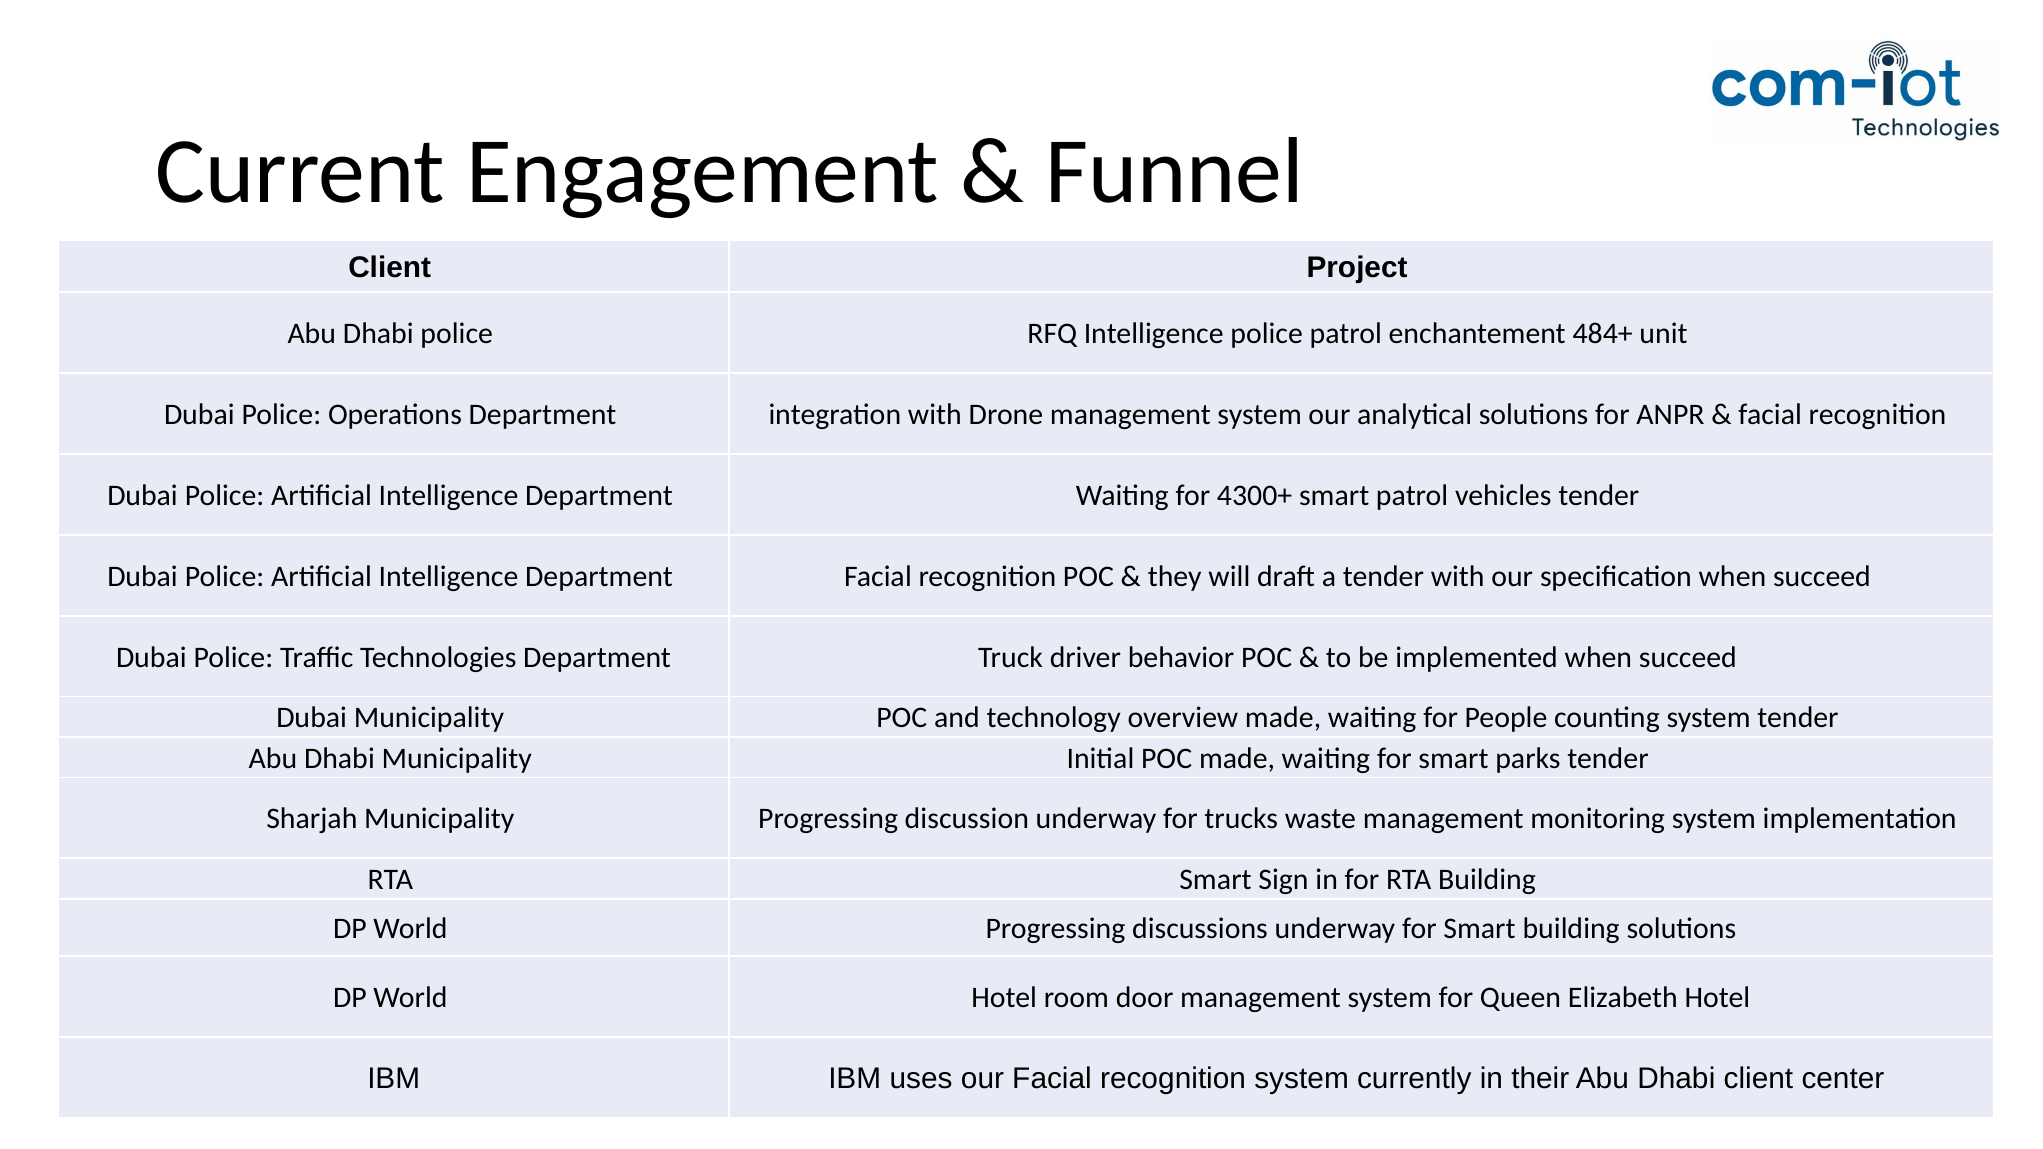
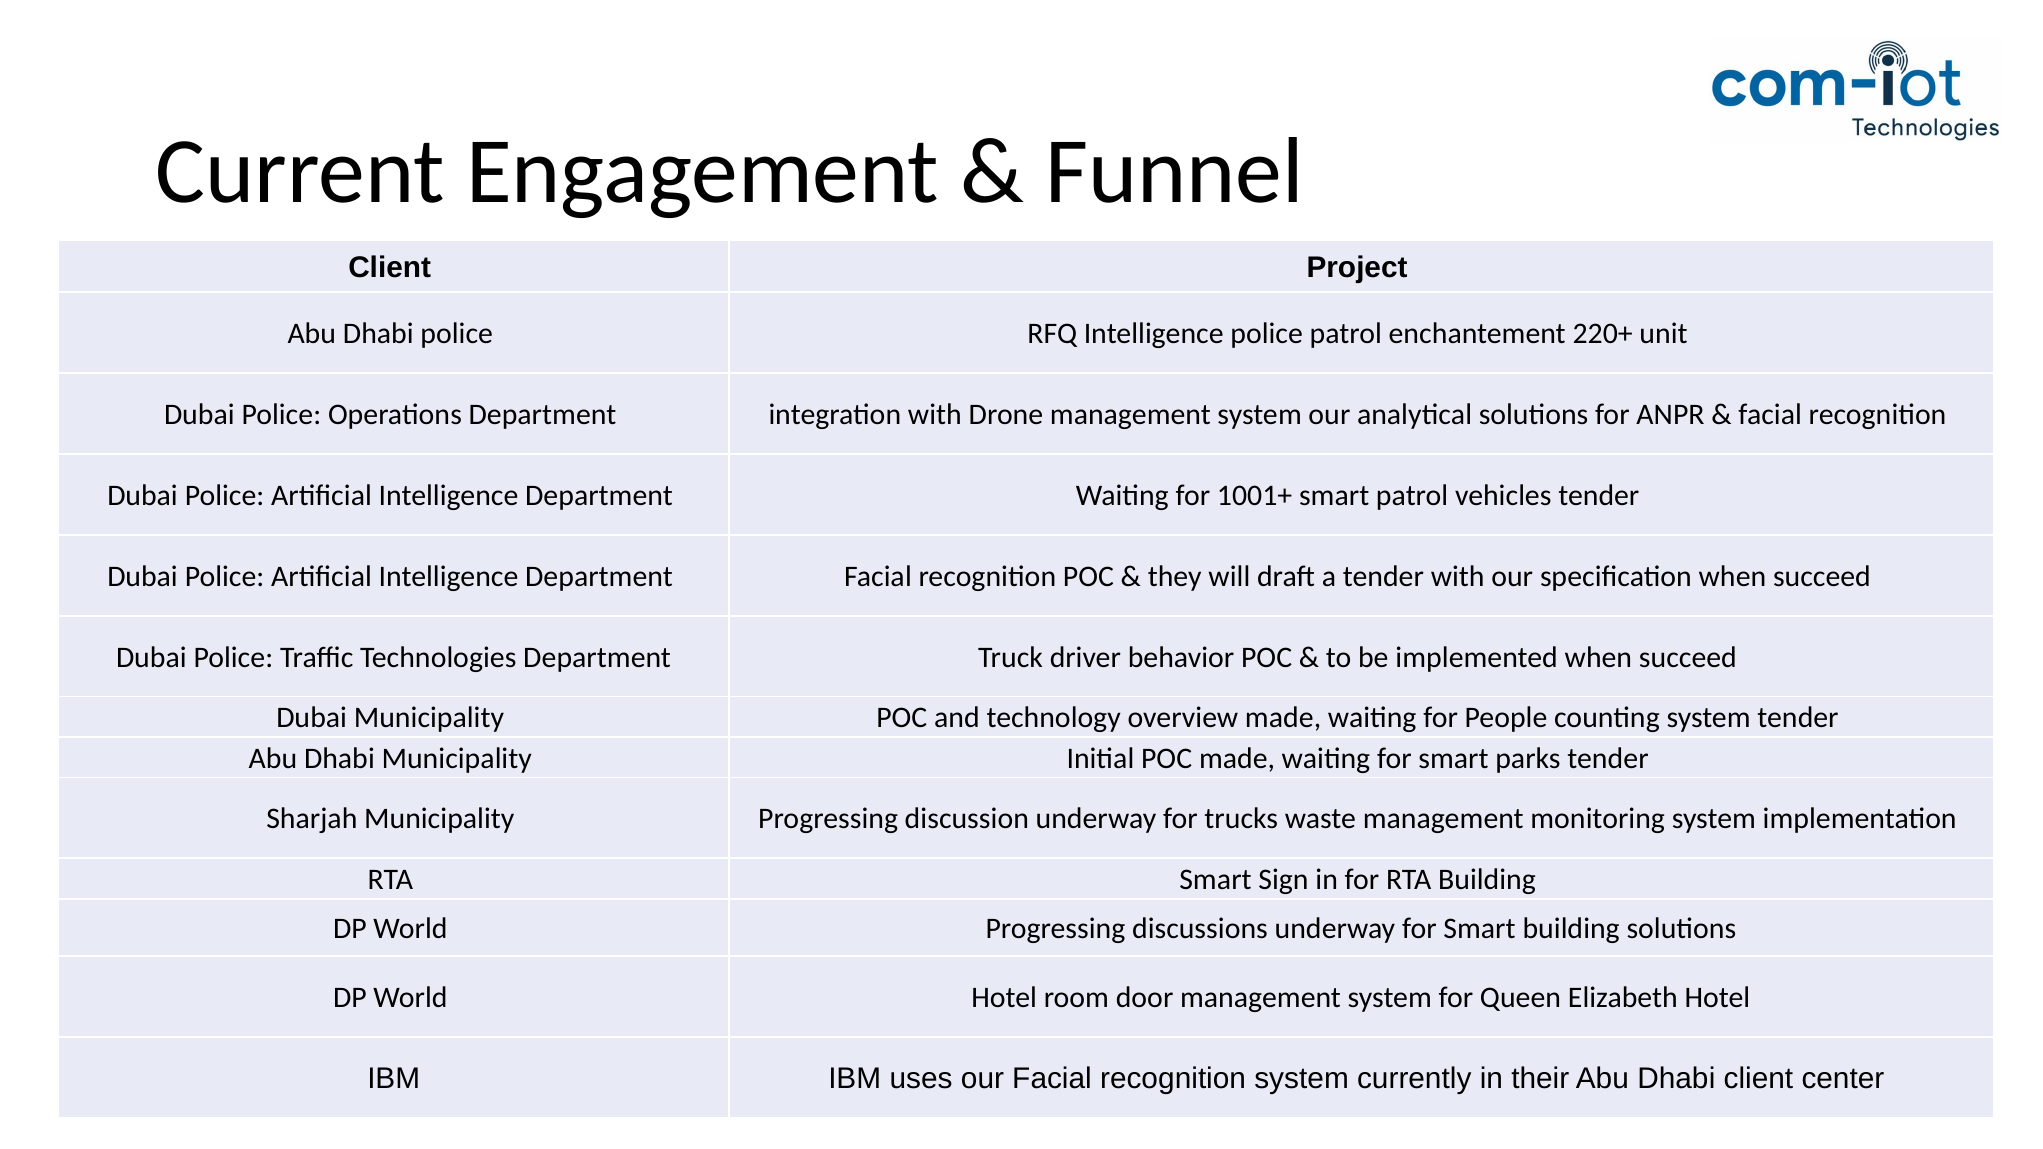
484+: 484+ -> 220+
4300+: 4300+ -> 1001+
